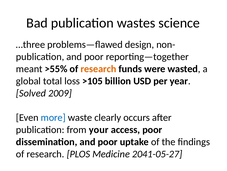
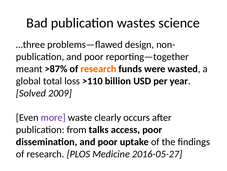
>55%: >55% -> >87%
>105: >105 -> >110
more colour: blue -> purple
your: your -> talks
2041-05-27: 2041-05-27 -> 2016-05-27
